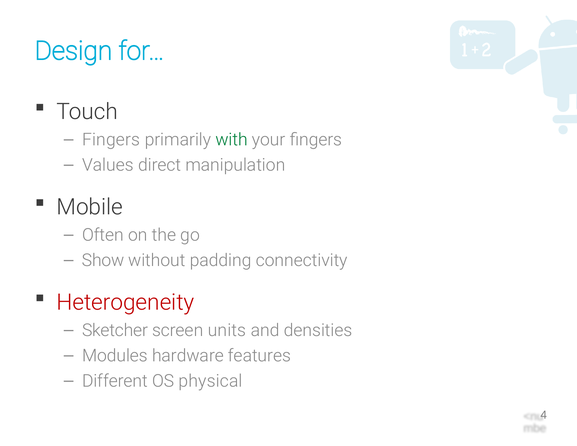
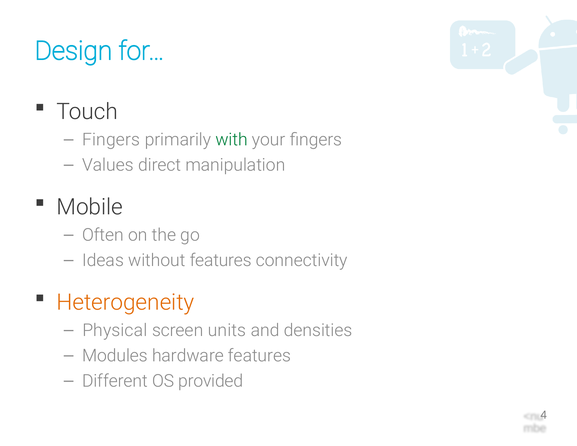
Show: Show -> Ideas
without padding: padding -> features
Heterogeneity colour: red -> orange
Sketcher: Sketcher -> Physical
physical: physical -> provided
